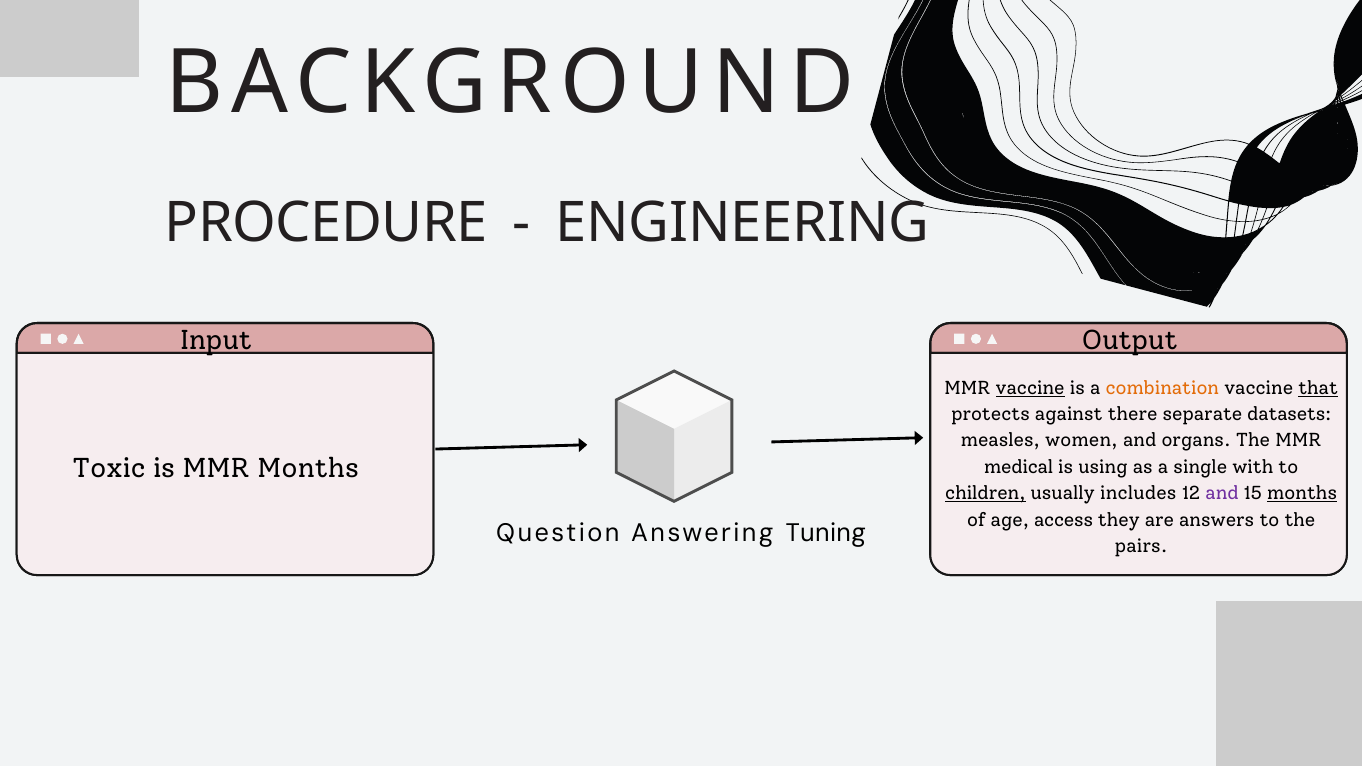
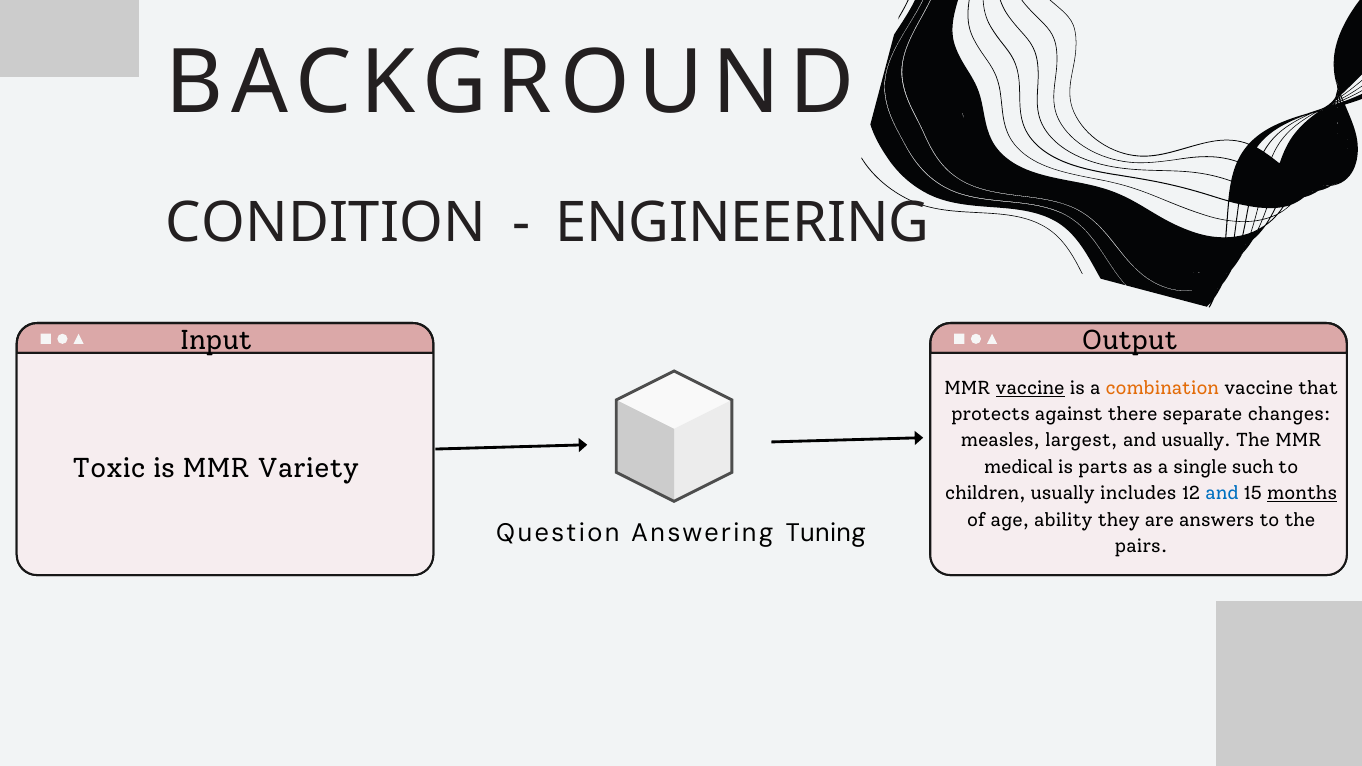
PROCEDURE: PROCEDURE -> CONDITION
that underline: present -> none
datasets: datasets -> changes
women: women -> largest
and organs: organs -> usually
MMR Months: Months -> Variety
using: using -> parts
with: with -> such
children underline: present -> none
and at (1222, 494) colour: purple -> blue
access: access -> ability
